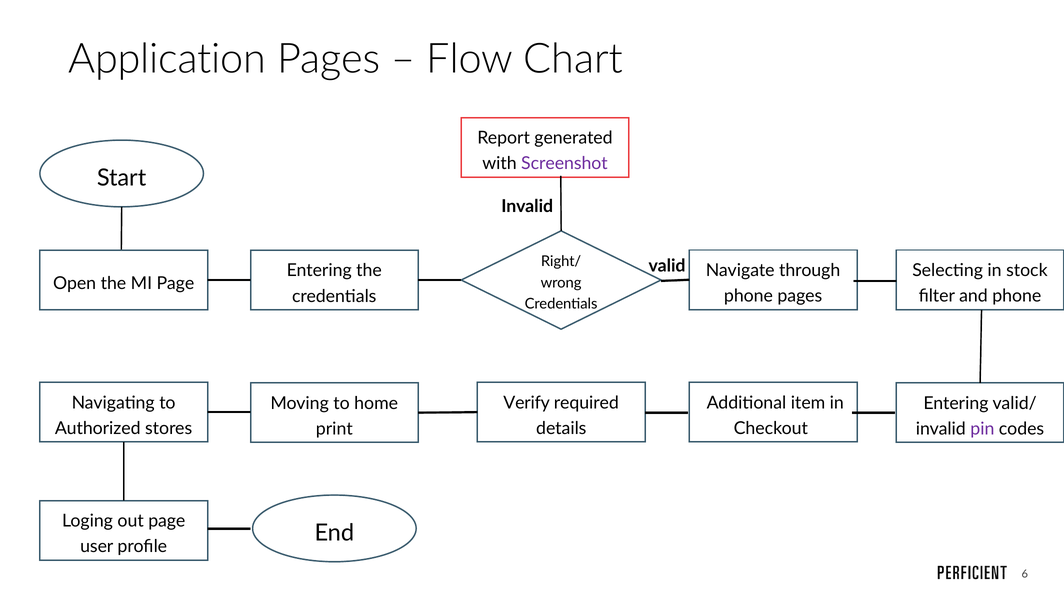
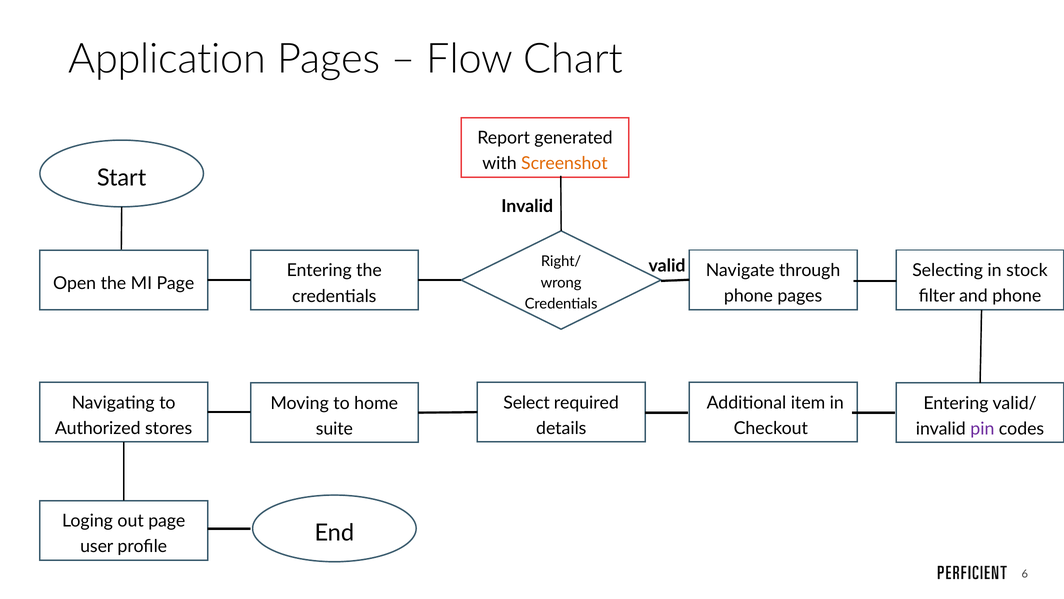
Screenshot colour: purple -> orange
Verify: Verify -> Select
print: print -> suite
